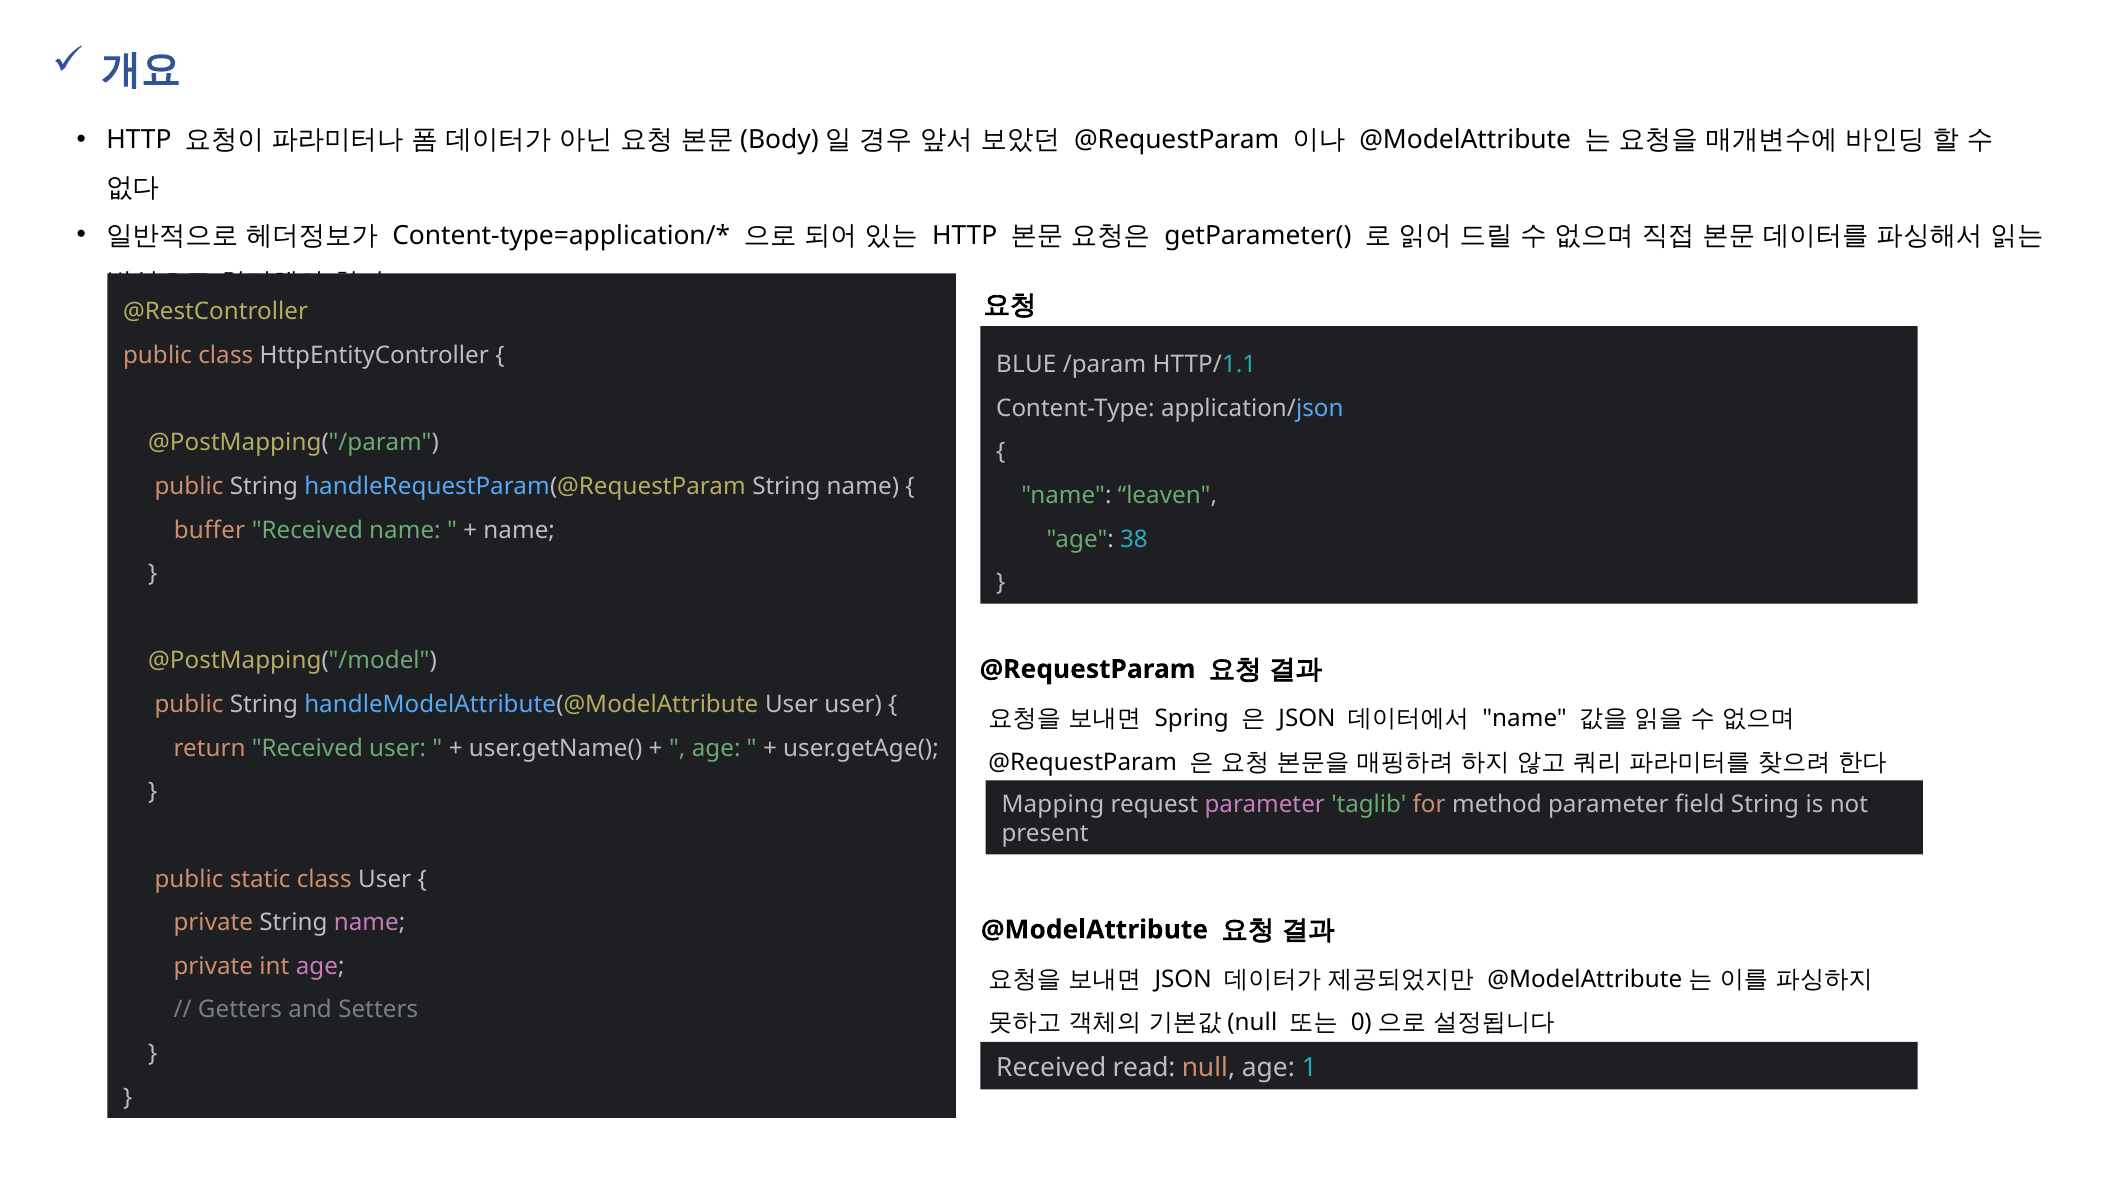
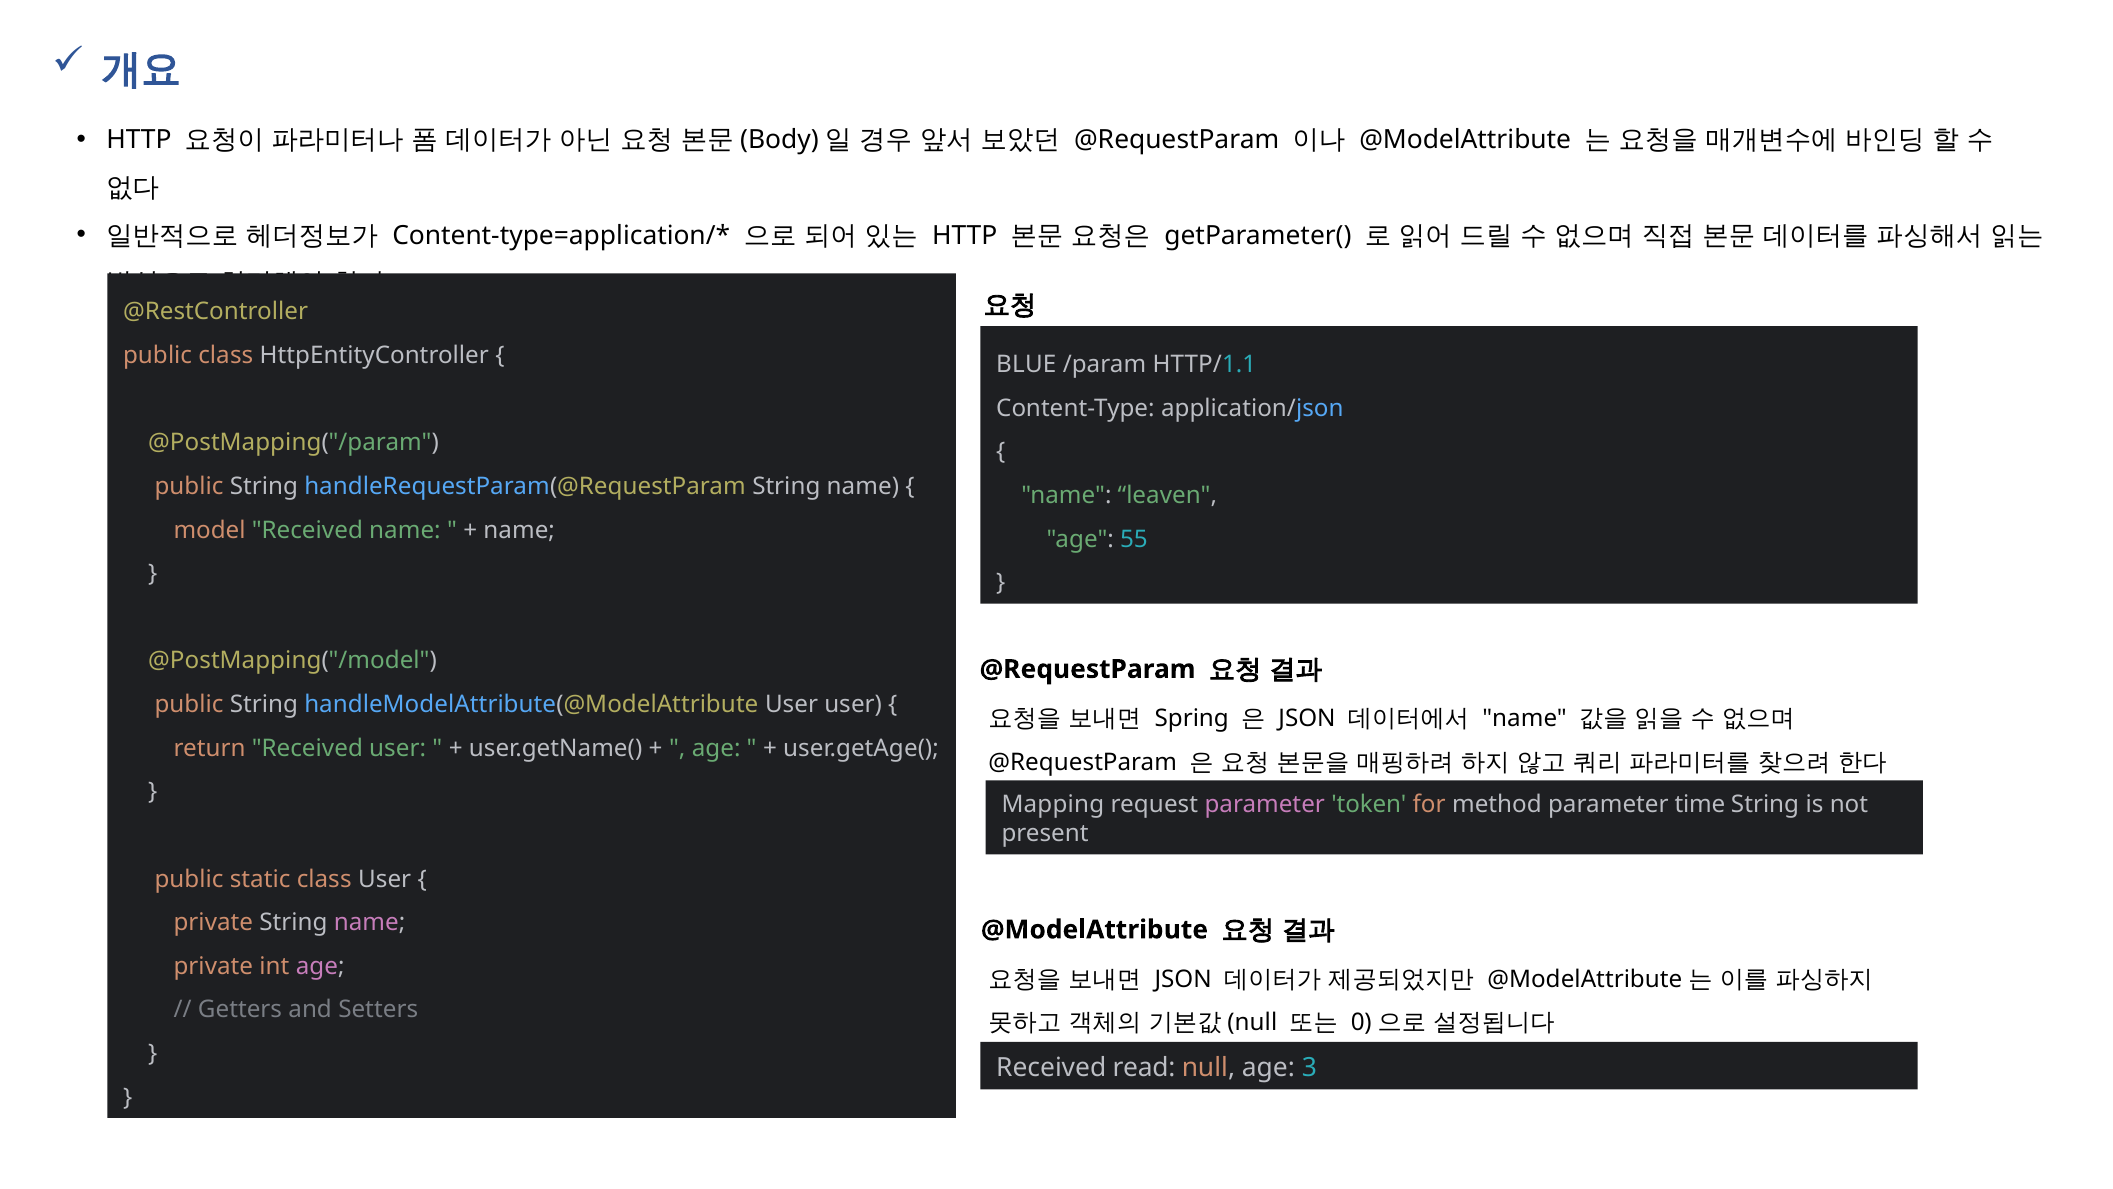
buffer: buffer -> model
38: 38 -> 55
taglib: taglib -> token
field: field -> time
1: 1 -> 3
